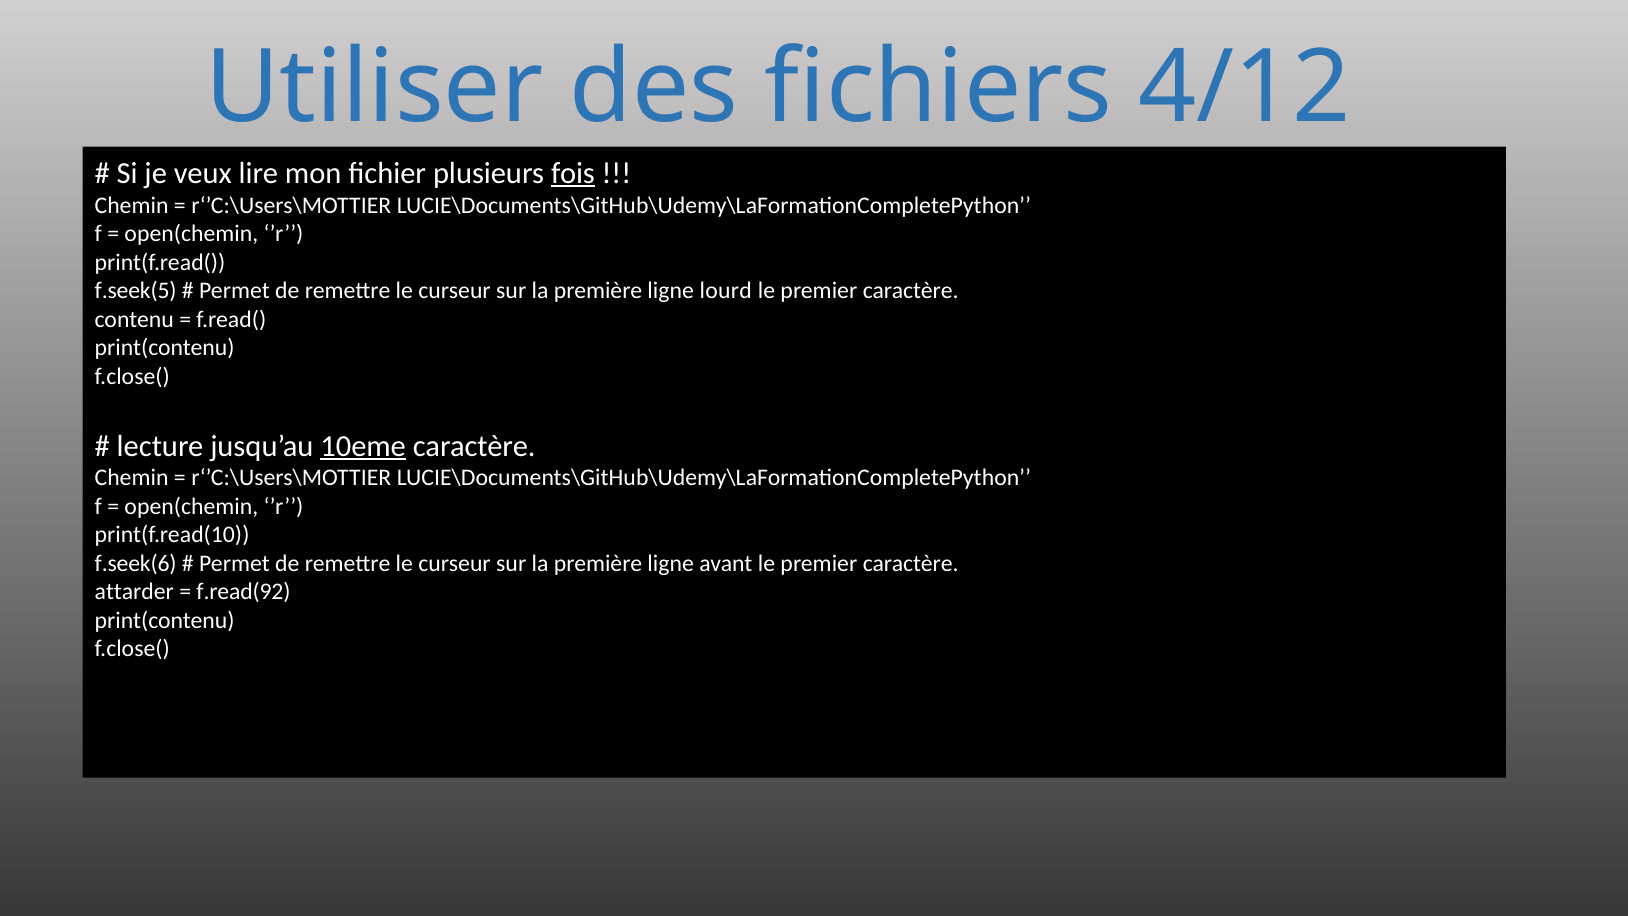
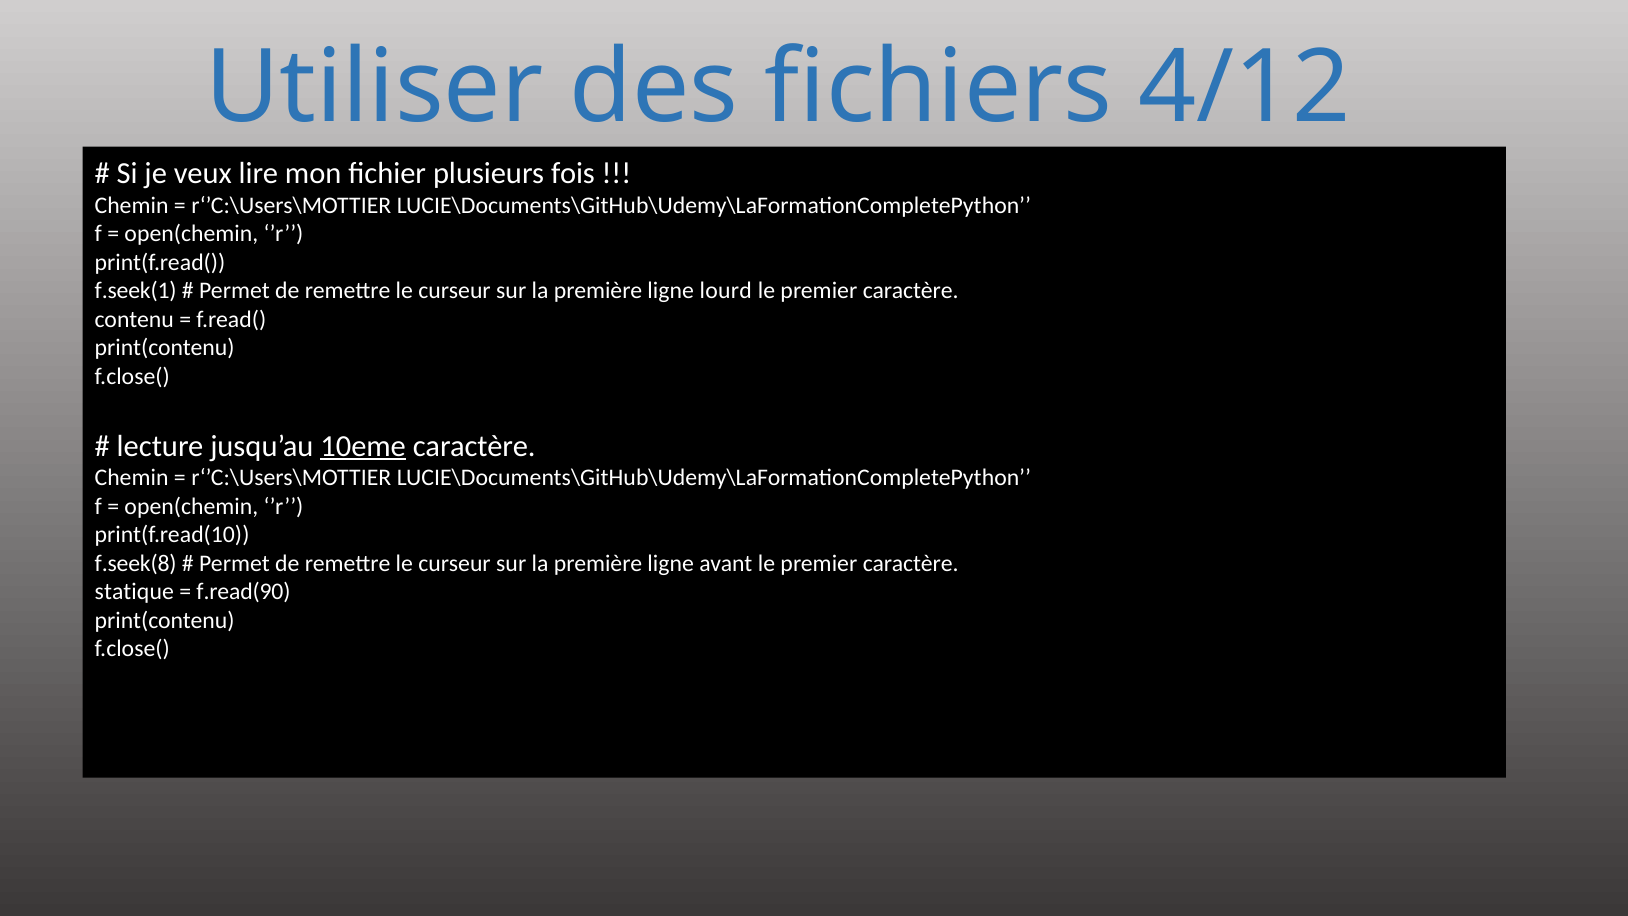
fois underline: present -> none
f.seek(5: f.seek(5 -> f.seek(1
f.seek(6: f.seek(6 -> f.seek(8
attarder: attarder -> statique
f.read(92: f.read(92 -> f.read(90
